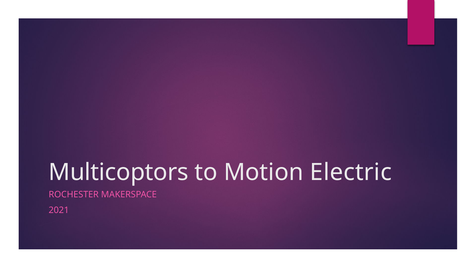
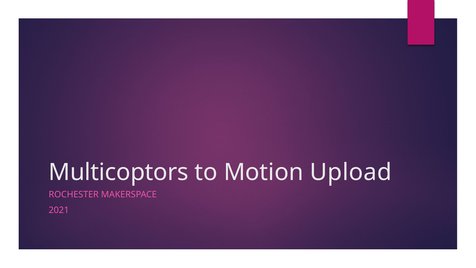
Electric: Electric -> Upload
